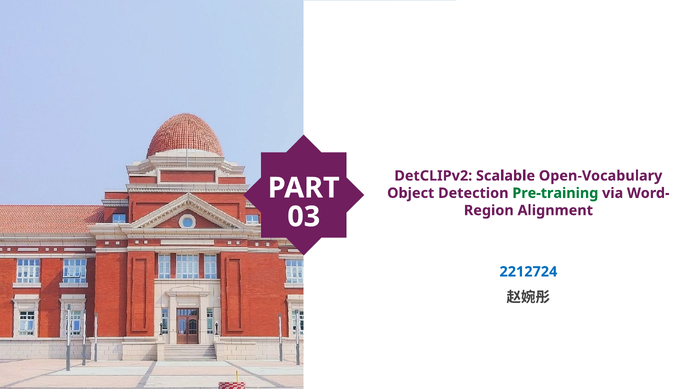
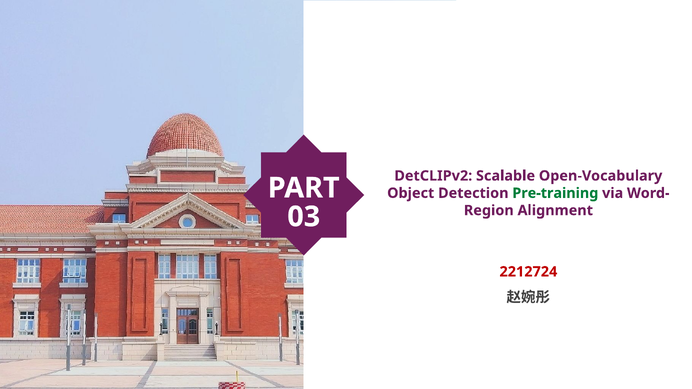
2212724 colour: blue -> red
